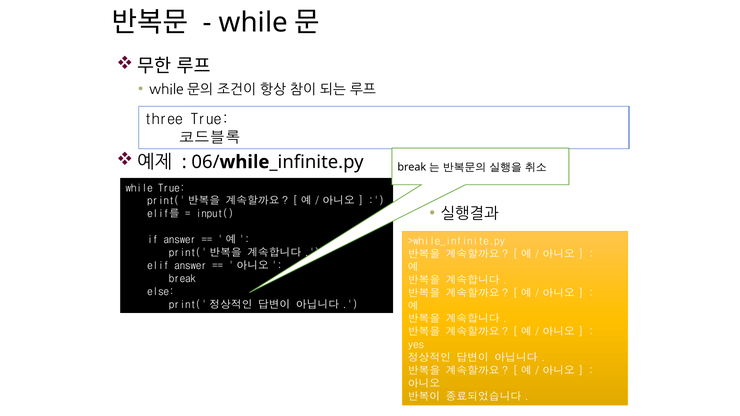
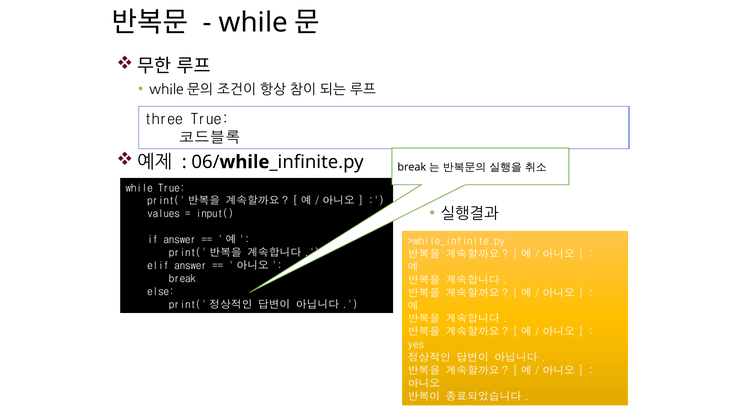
elif를: elif를 -> values
